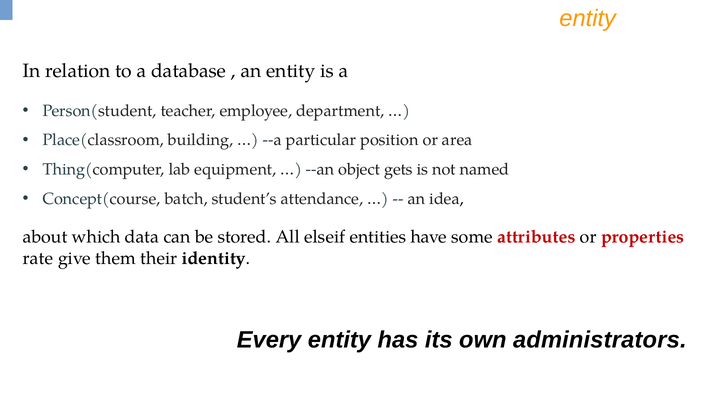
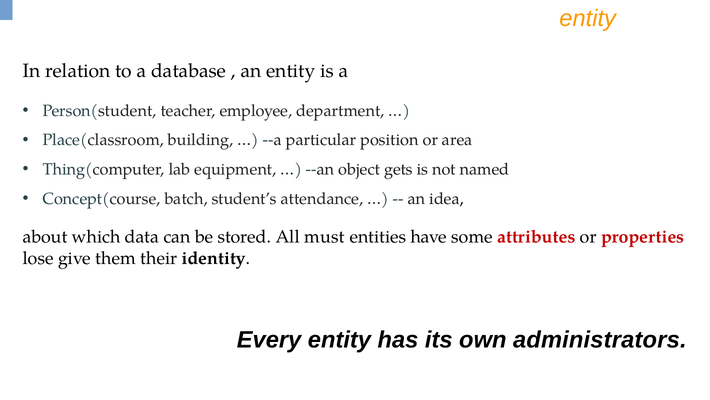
elseif: elseif -> must
rate: rate -> lose
